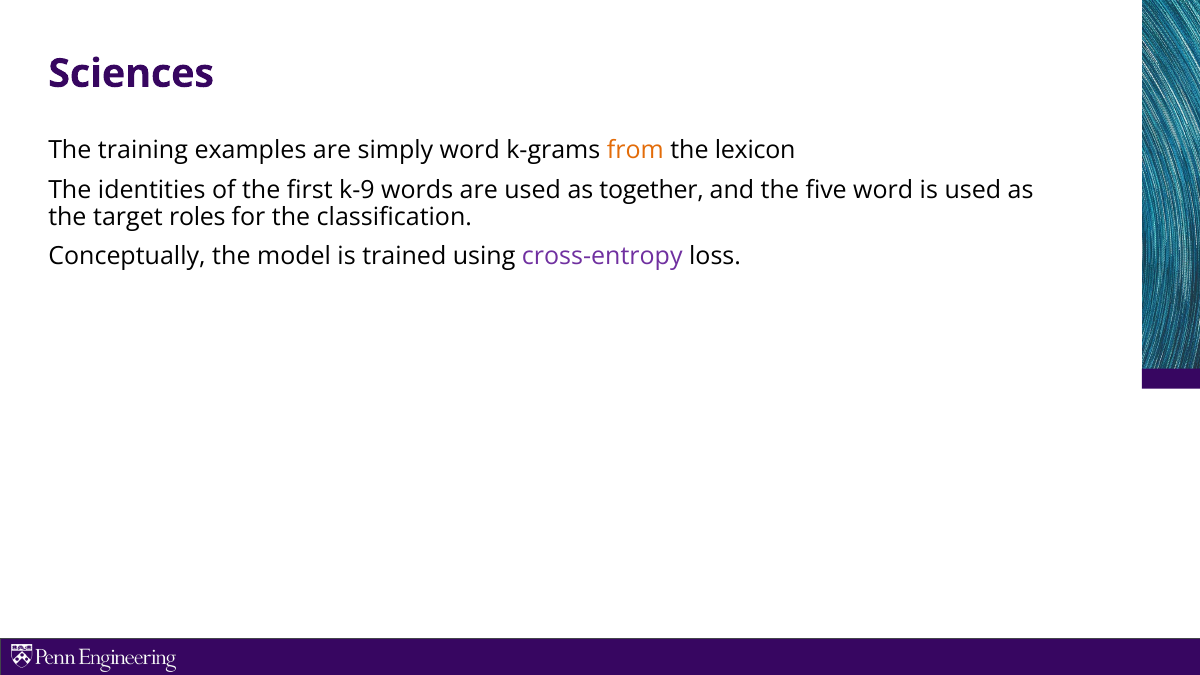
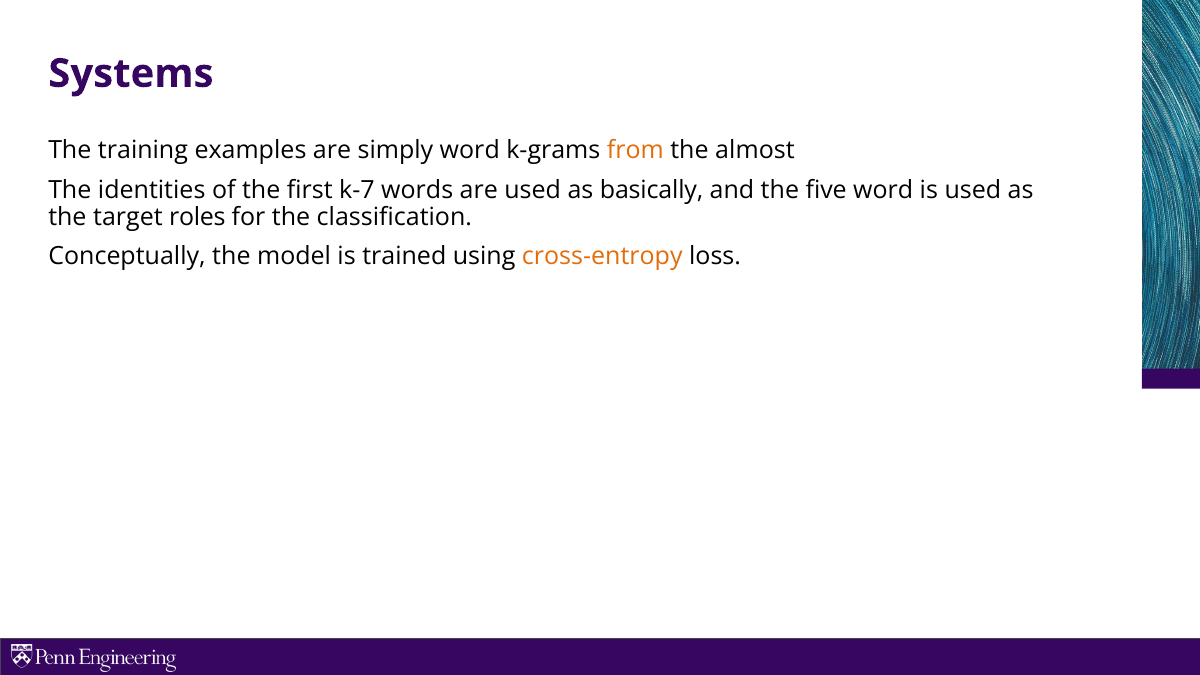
Sciences: Sciences -> Systems
lexicon: lexicon -> almost
k-9: k-9 -> k-7
together: together -> basically
cross-entropy colour: purple -> orange
